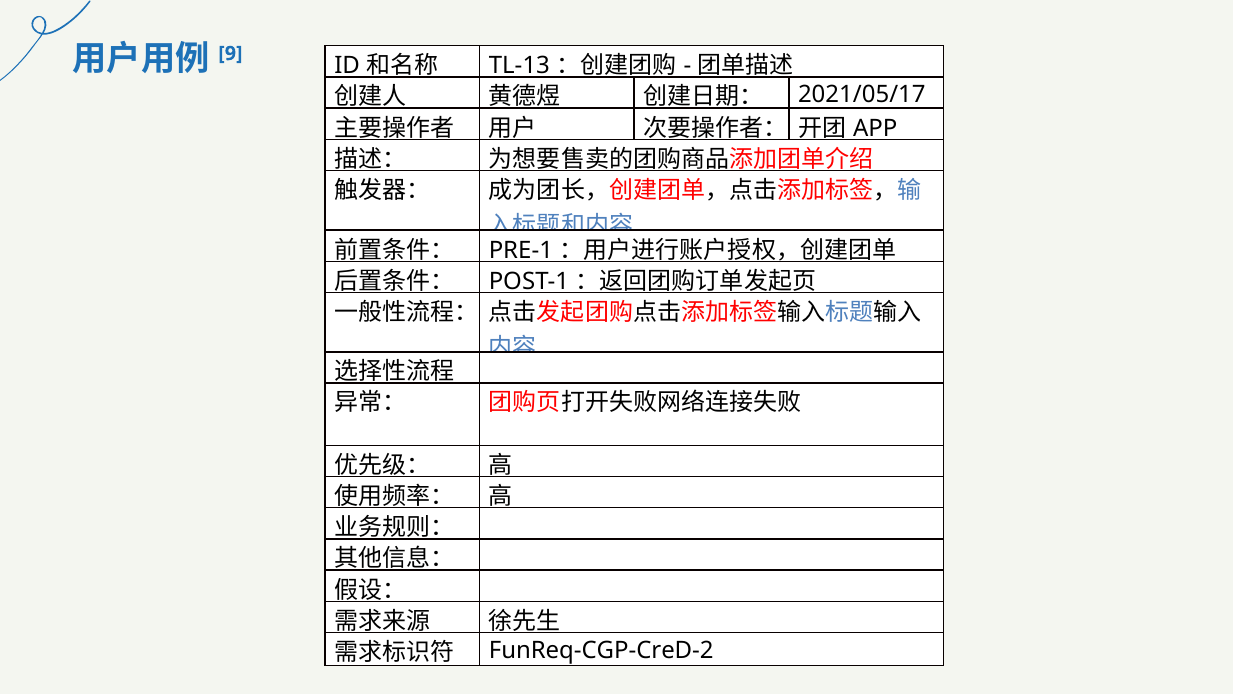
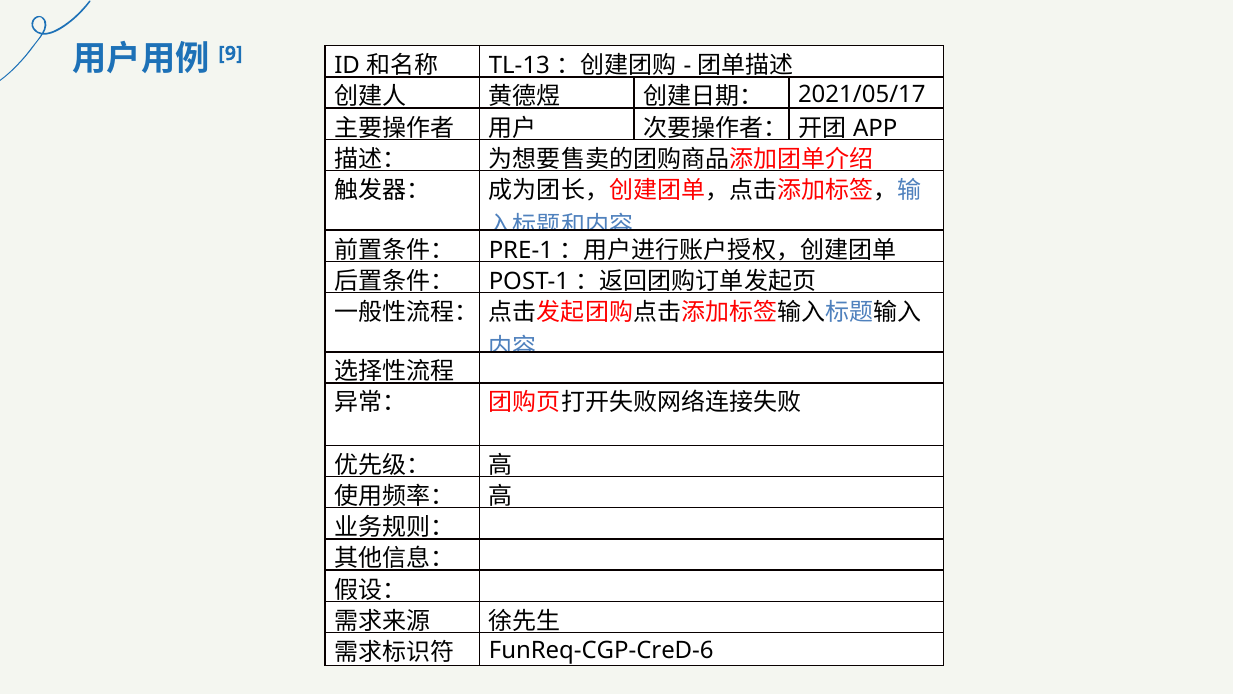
FunReq-CGP-CreD-2: FunReq-CGP-CreD-2 -> FunReq-CGP-CreD-6
